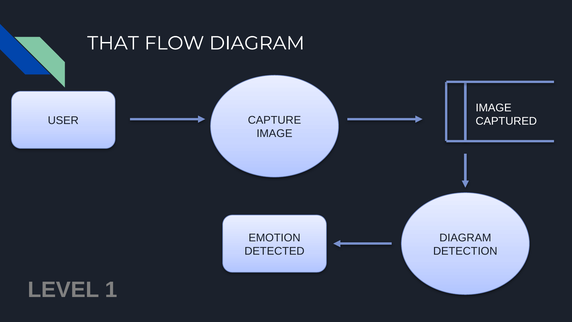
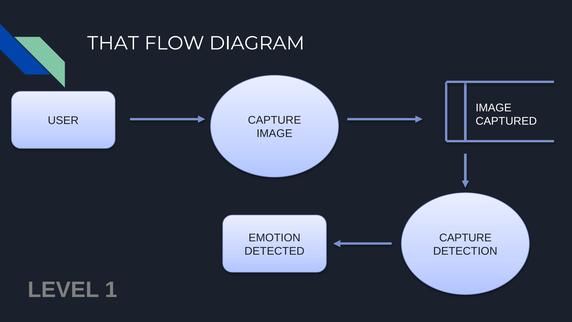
DIAGRAM at (465, 238): DIAGRAM -> CAPTURE
